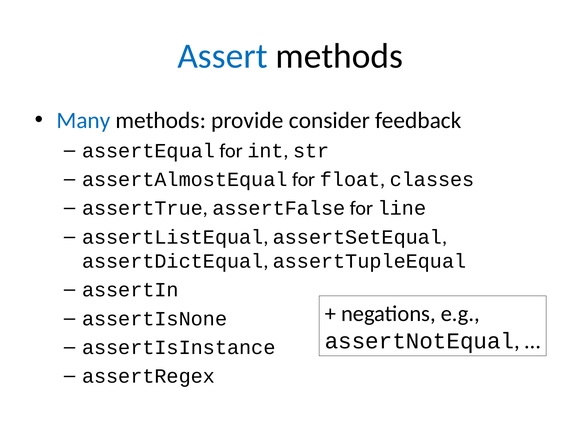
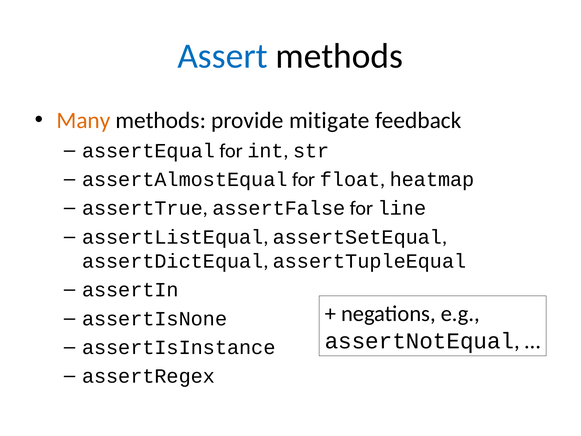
Many colour: blue -> orange
consider: consider -> mitigate
classes: classes -> heatmap
